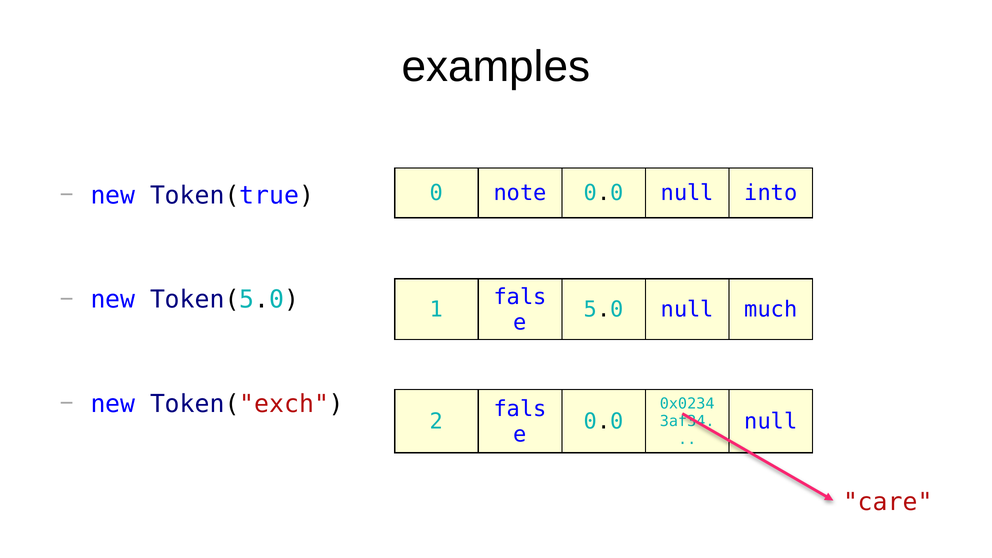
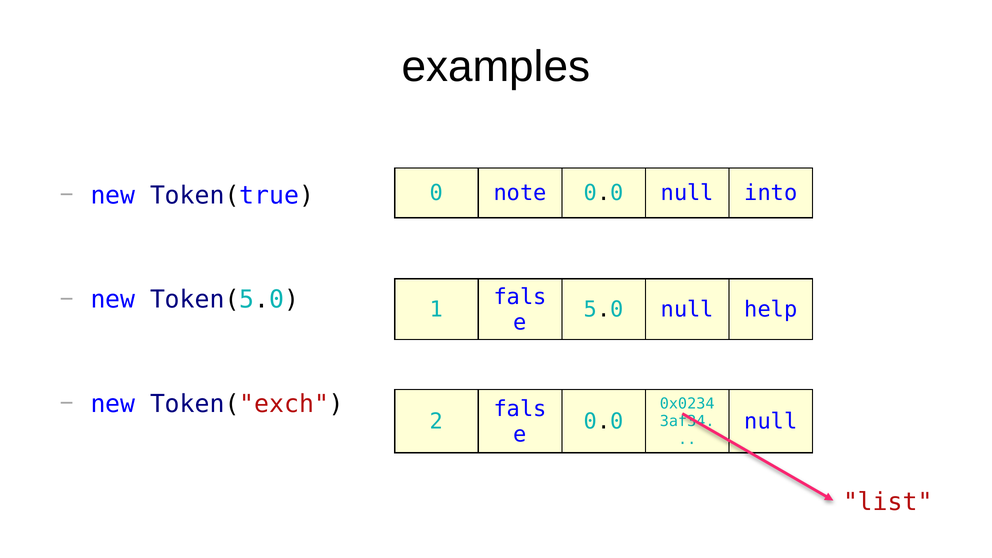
much: much -> help
care: care -> list
